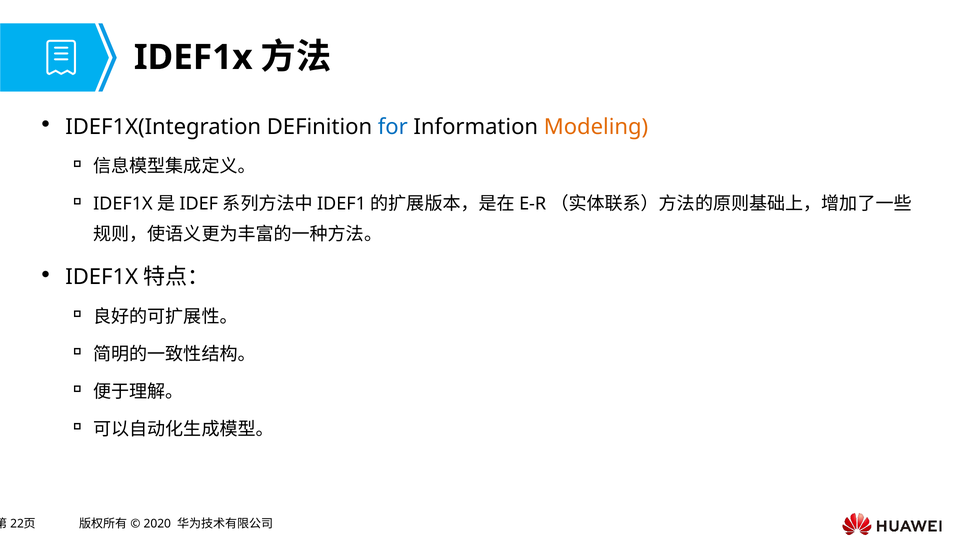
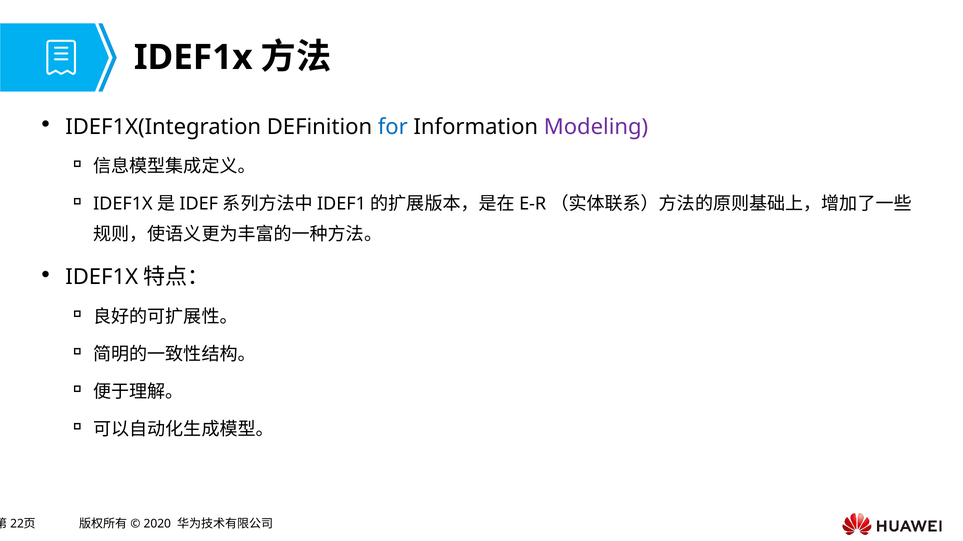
Modeling colour: orange -> purple
